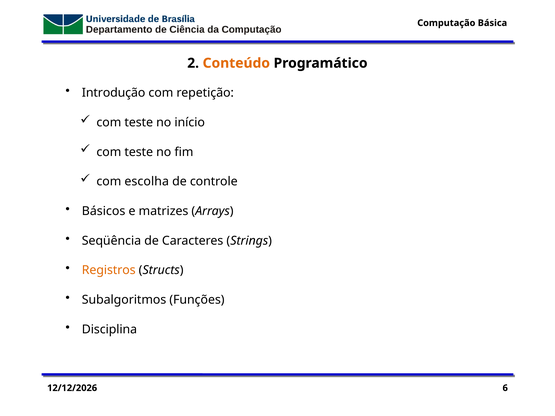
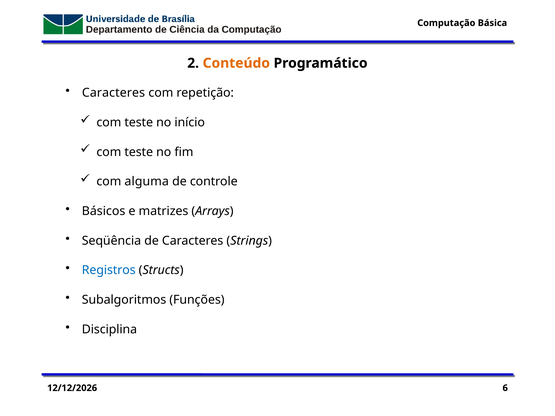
Introdução at (114, 93): Introdução -> Caracteres
escolha: escolha -> alguma
Registros colour: orange -> blue
